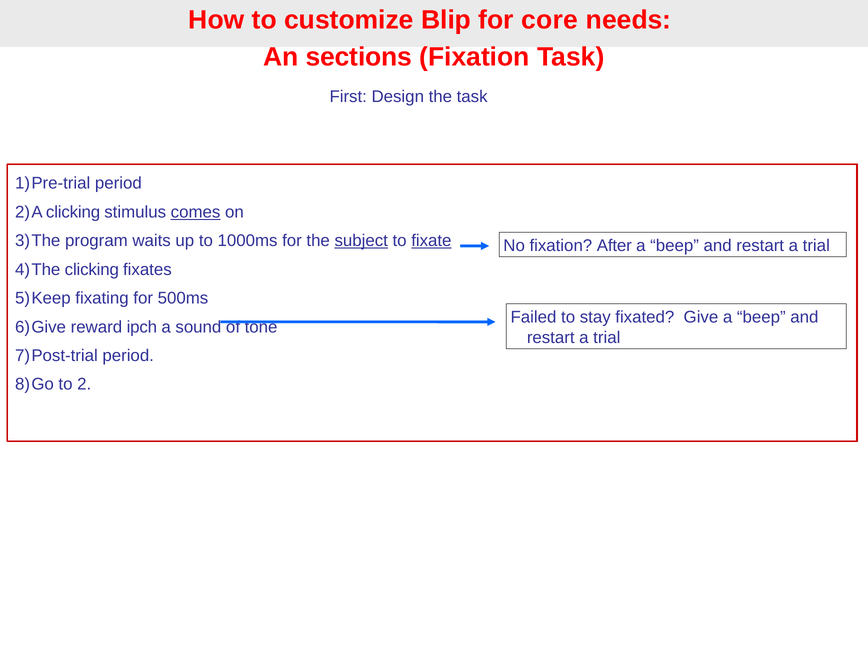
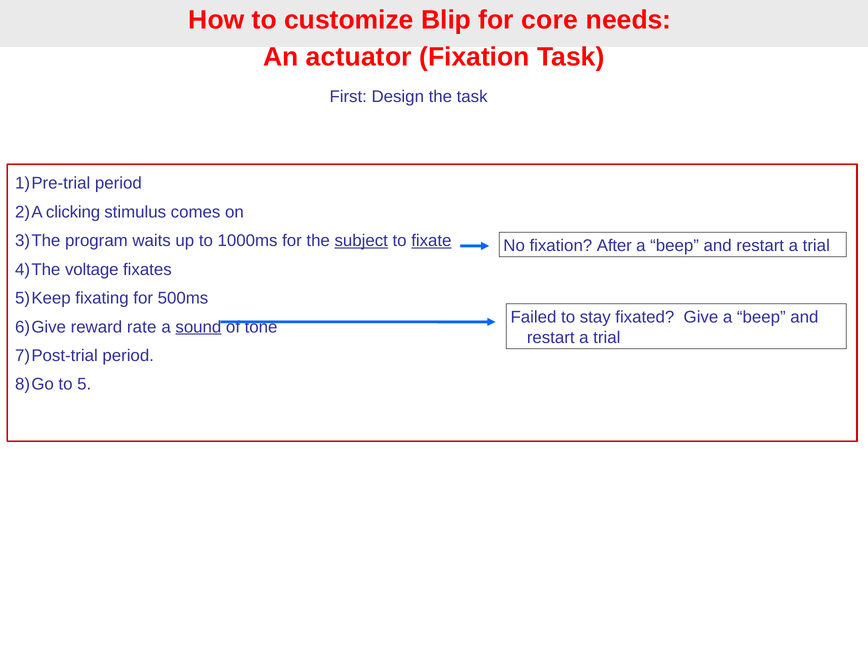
sections: sections -> actuator
comes underline: present -> none
clicking at (92, 270): clicking -> voltage
ipch: ipch -> rate
sound underline: none -> present
2: 2 -> 5
